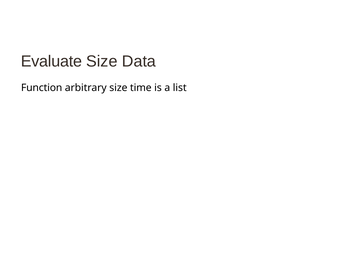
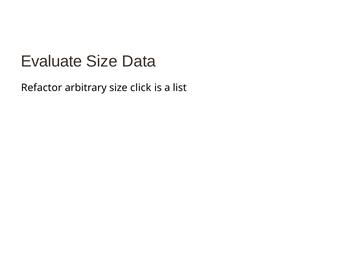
Function: Function -> Refactor
time: time -> click
